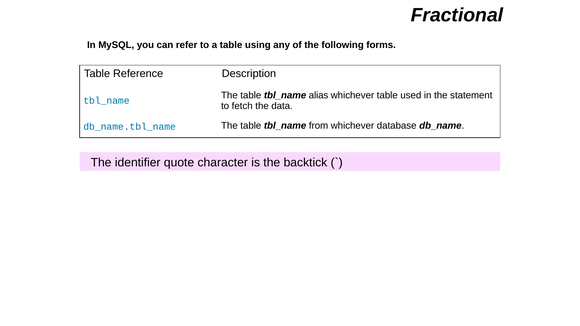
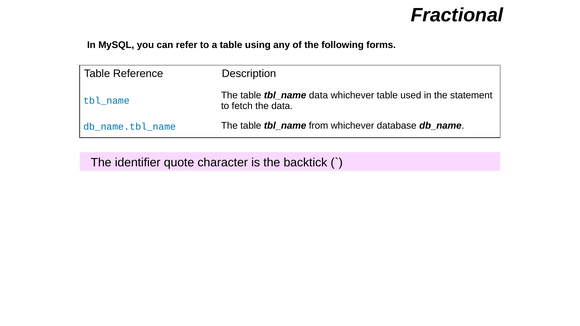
alias at (319, 95): alias -> data
